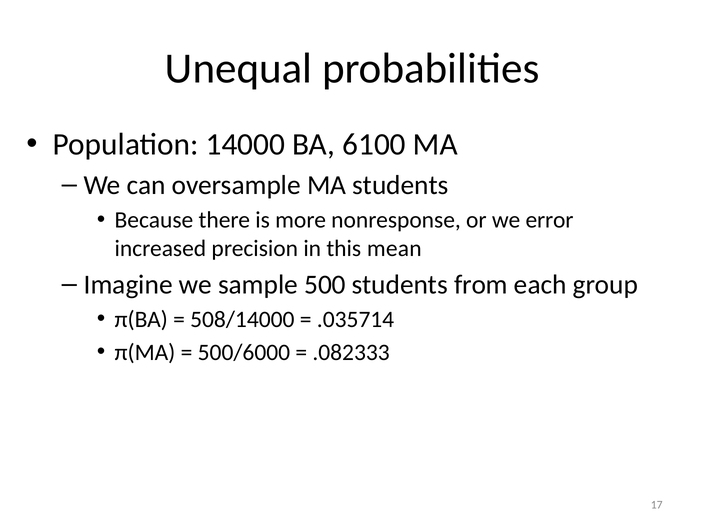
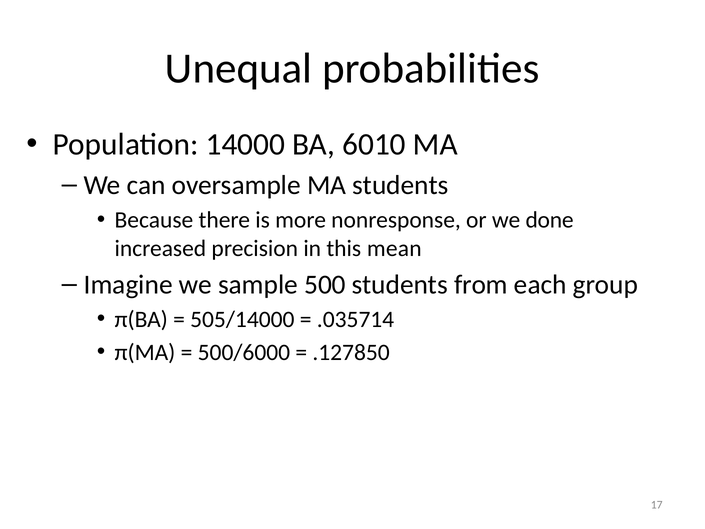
6100: 6100 -> 6010
error: error -> done
508/14000: 508/14000 -> 505/14000
.082333: .082333 -> .127850
